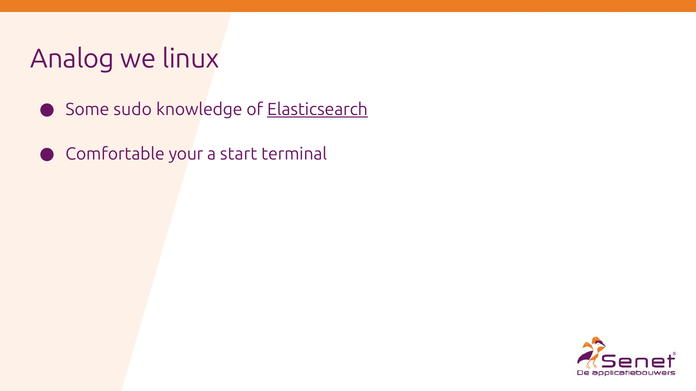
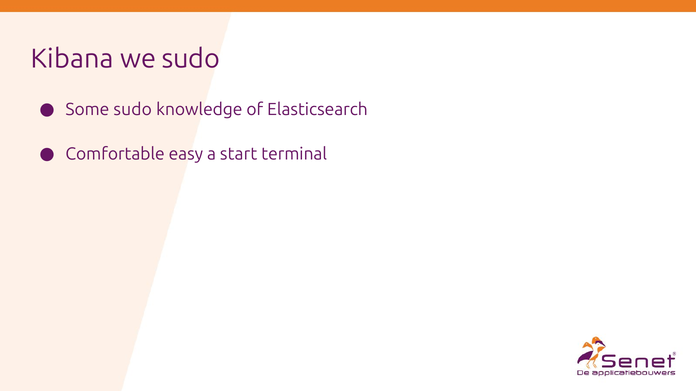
Analog: Analog -> Kibana
we linux: linux -> sudo
Elasticsearch underline: present -> none
your: your -> easy
